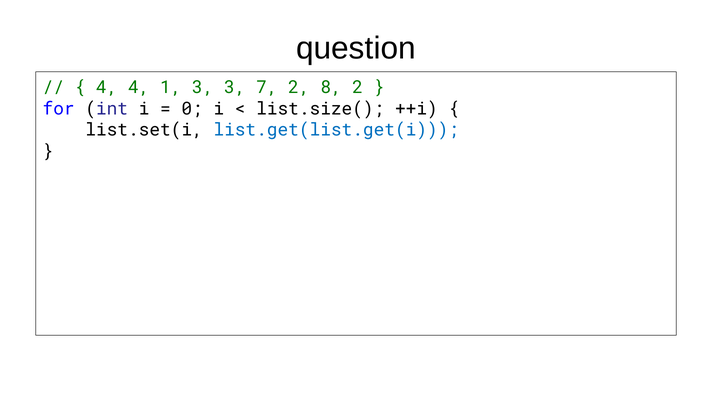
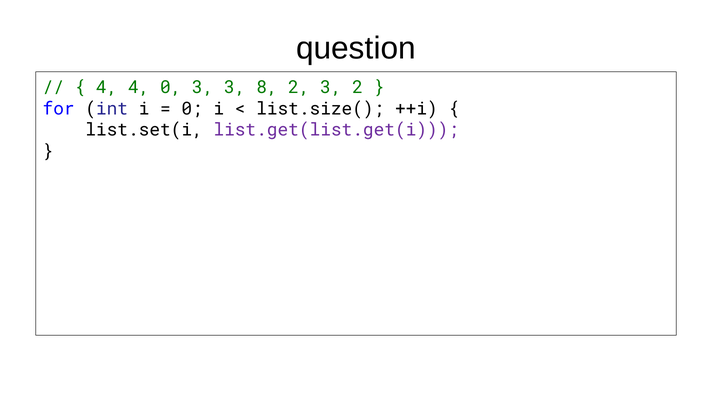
4 1: 1 -> 0
7: 7 -> 8
2 8: 8 -> 3
list.get(list.get(i colour: blue -> purple
